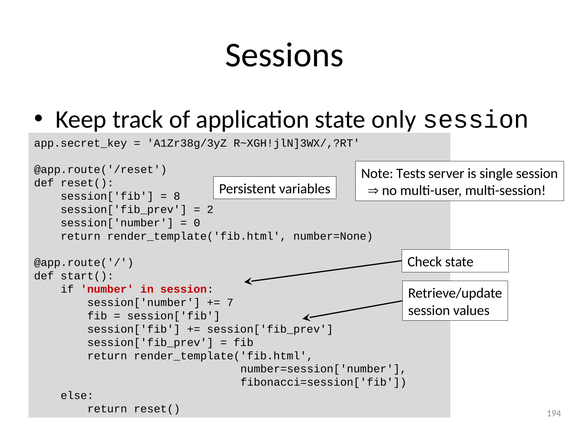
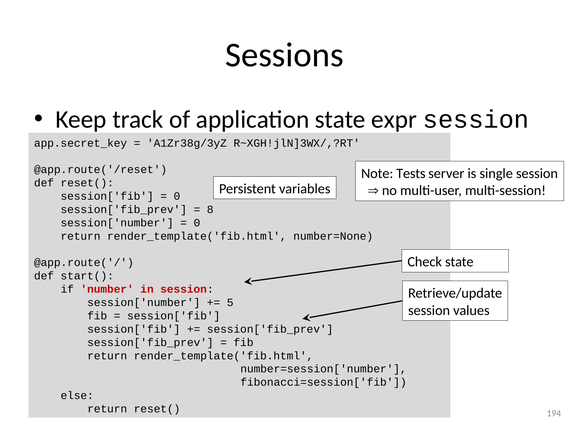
only: only -> expr
8 at (177, 196): 8 -> 0
2: 2 -> 8
7: 7 -> 5
